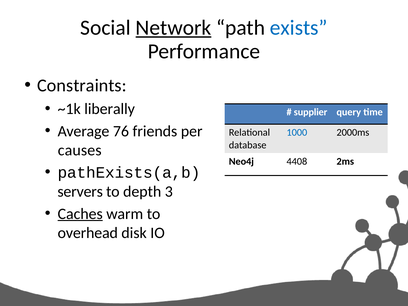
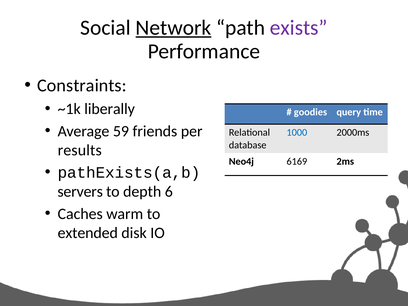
exists colour: blue -> purple
supplier: supplier -> goodies
76: 76 -> 59
causes: causes -> results
4408: 4408 -> 6169
3: 3 -> 6
Caches underline: present -> none
overhead: overhead -> extended
